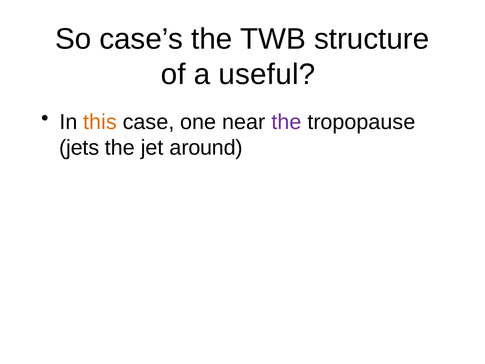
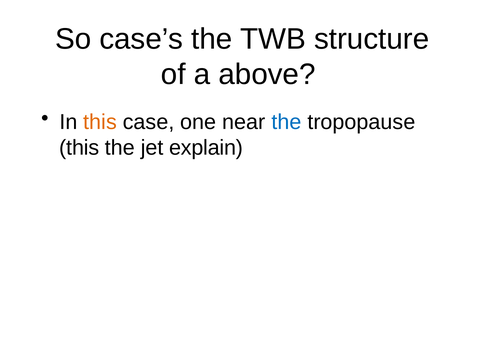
useful: useful -> above
the at (286, 122) colour: purple -> blue
jets at (79, 148): jets -> this
around: around -> explain
